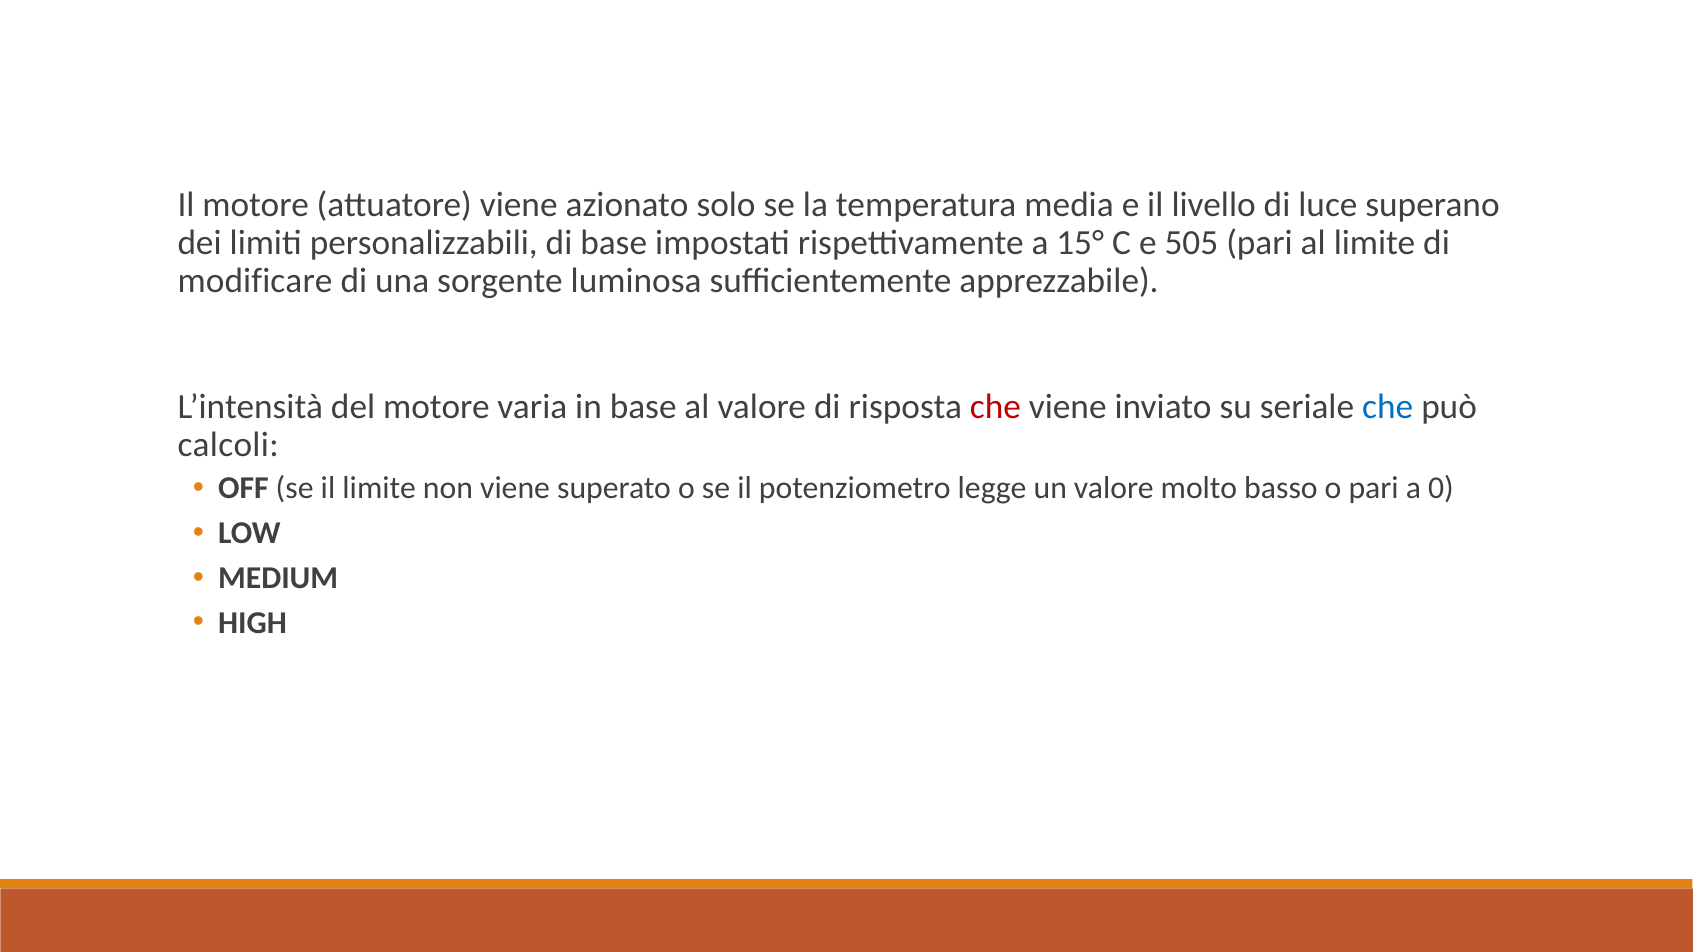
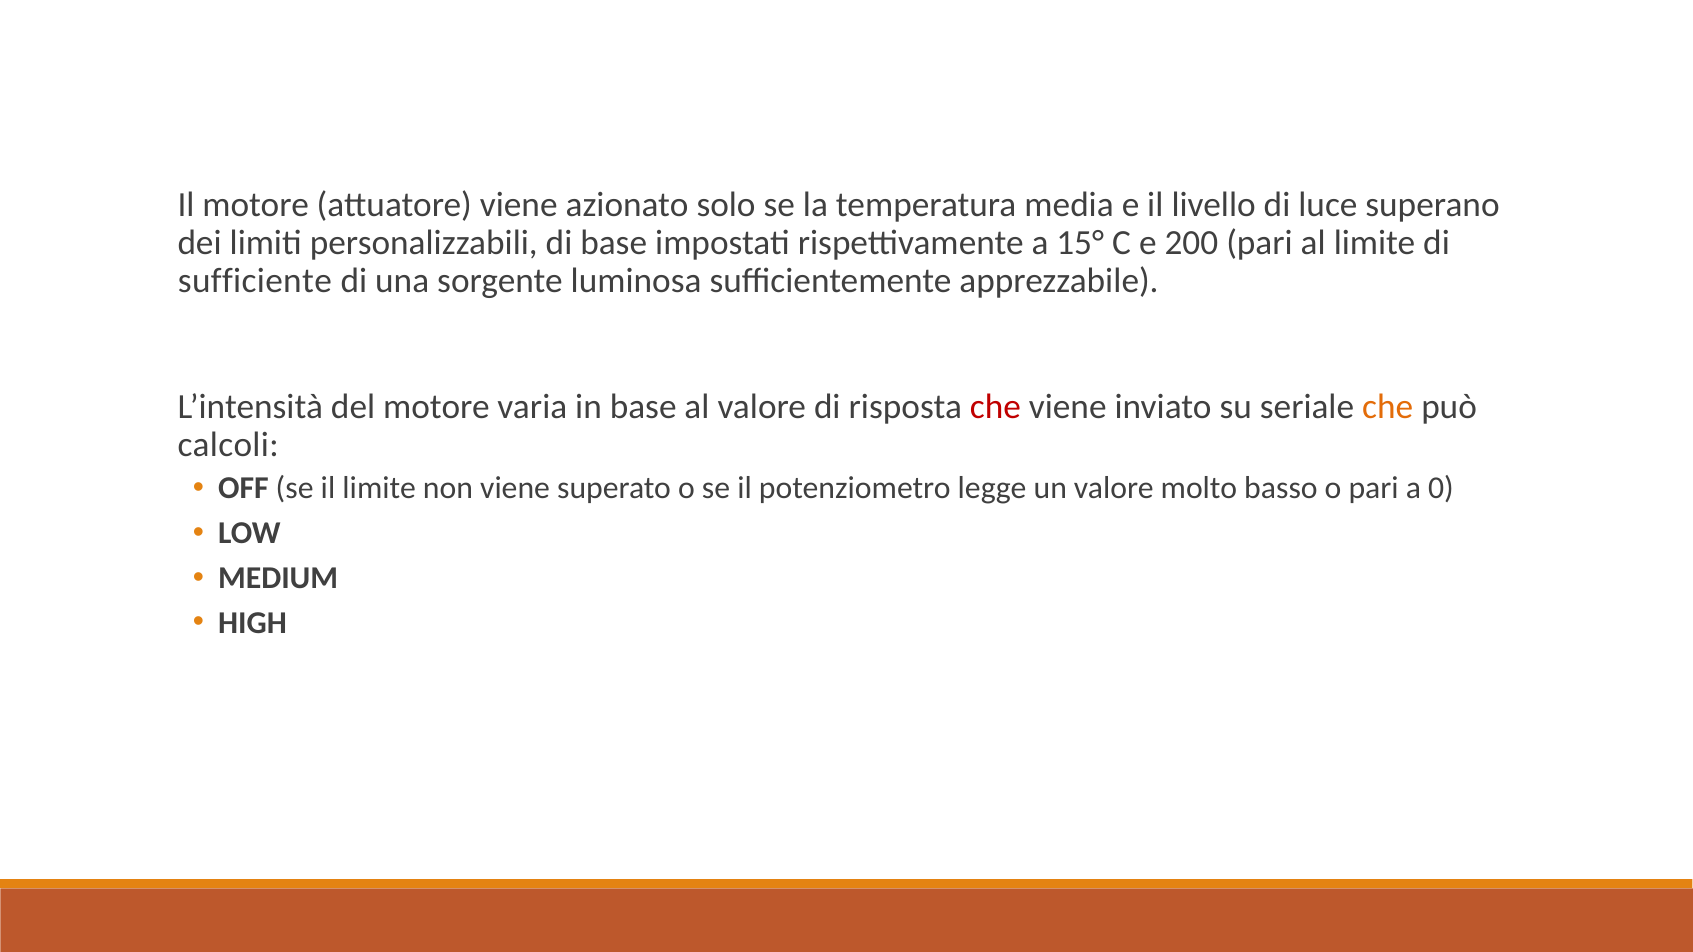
505: 505 -> 200
modificare: modificare -> sufficiente
che at (1388, 407) colour: blue -> orange
